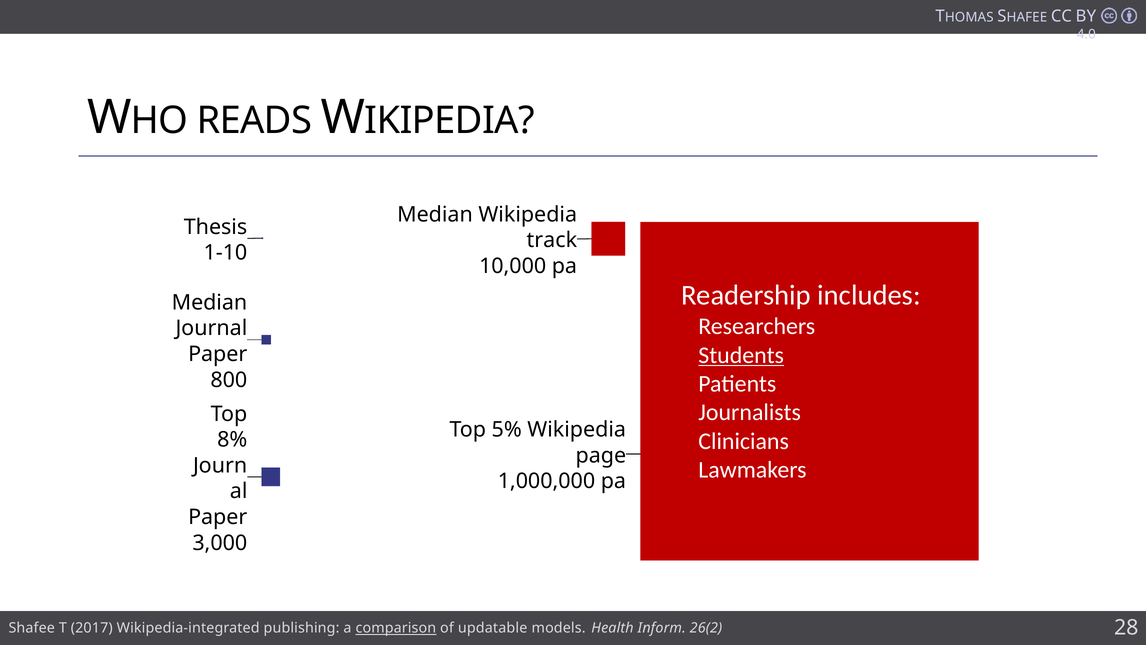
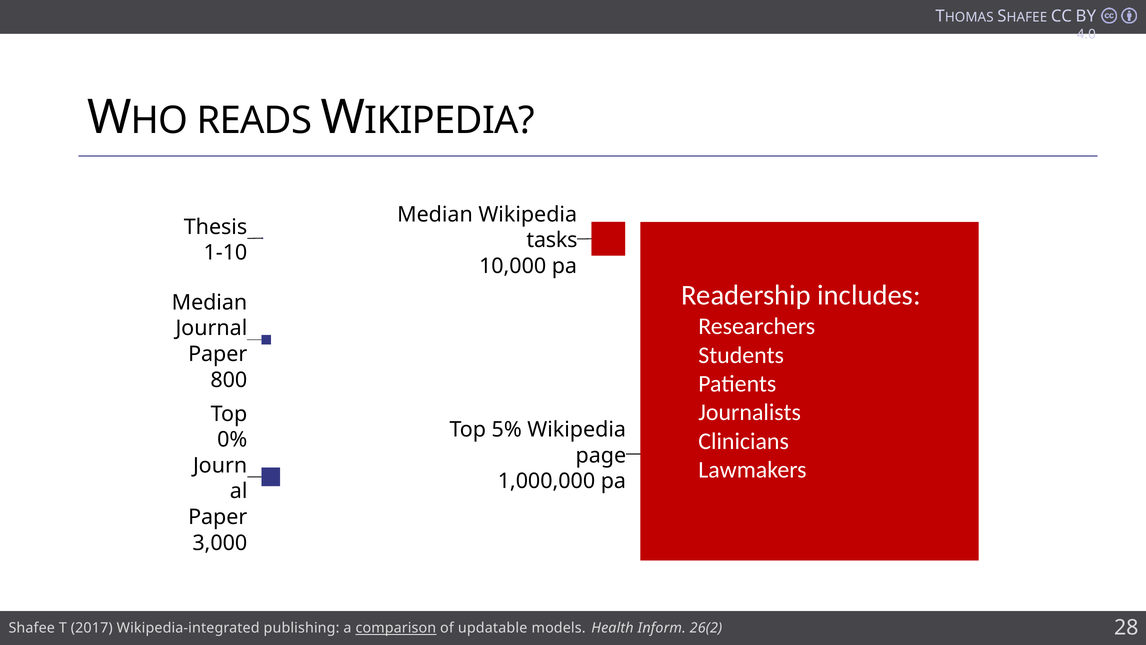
track: track -> tasks
Students underline: present -> none
8%: 8% -> 0%
